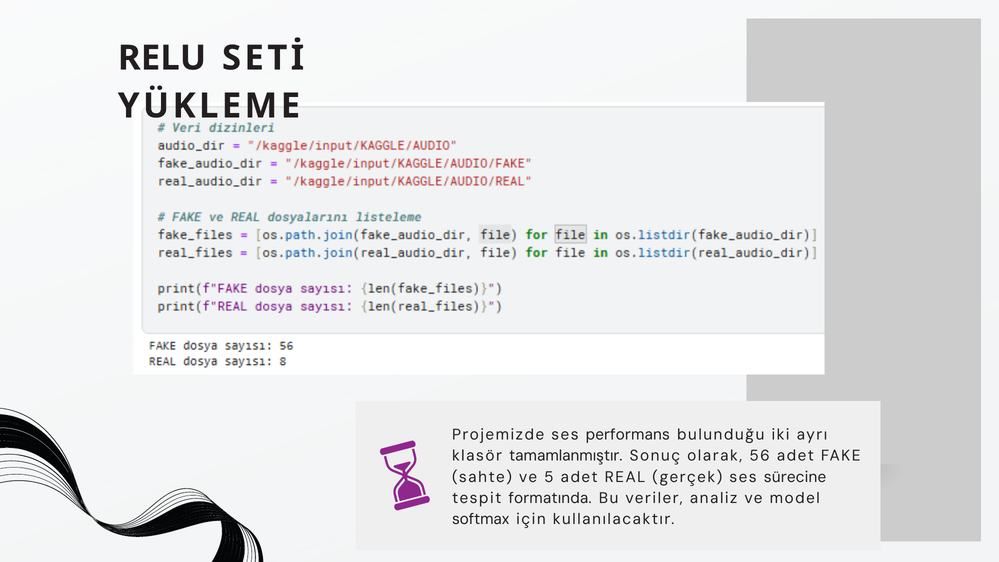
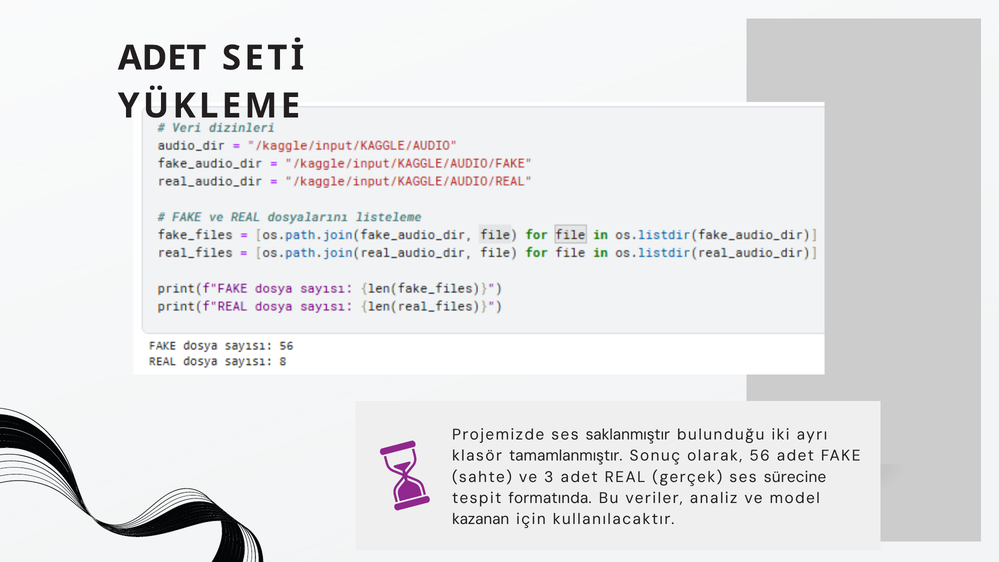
RELU at (162, 58): RELU -> ADET
performans: performans -> saklanmıştır
5: 5 -> 3
softmax: softmax -> kazanan
